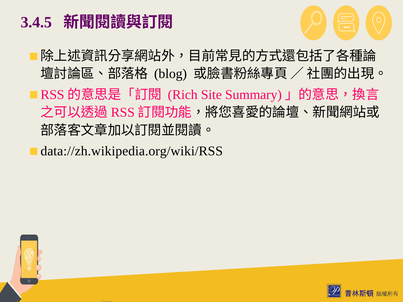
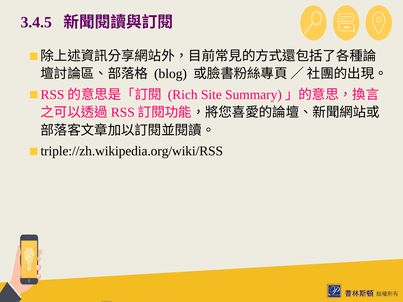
data://zh.wikipedia.org/wiki/RSS: data://zh.wikipedia.org/wiki/RSS -> triple://zh.wikipedia.org/wiki/RSS
